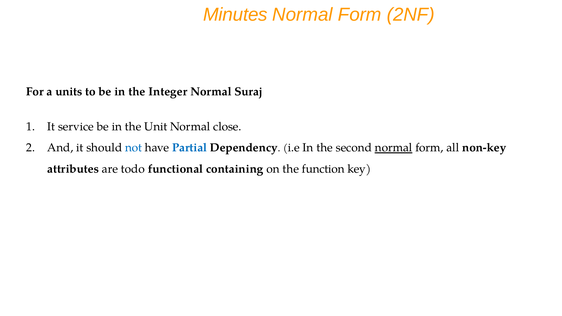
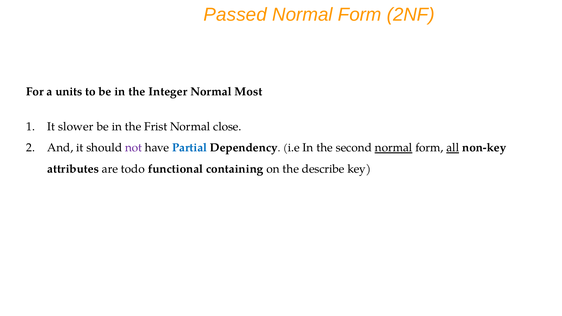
Minutes: Minutes -> Passed
Suraj: Suraj -> Most
service: service -> slower
Unit: Unit -> Frist
not colour: blue -> purple
all underline: none -> present
function: function -> describe
